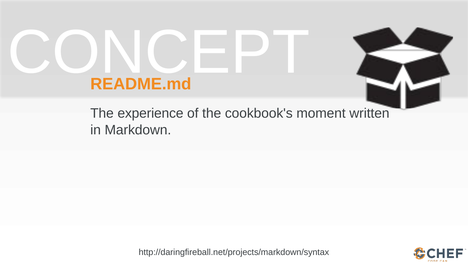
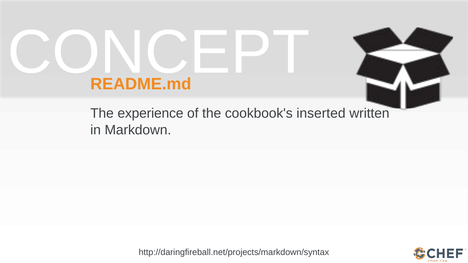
moment: moment -> inserted
